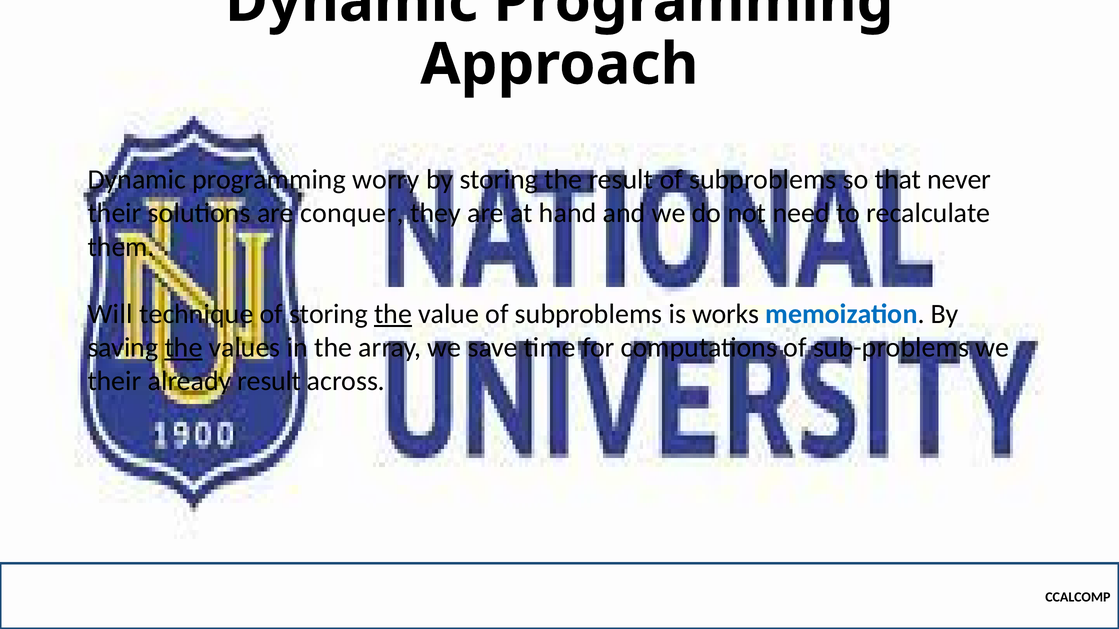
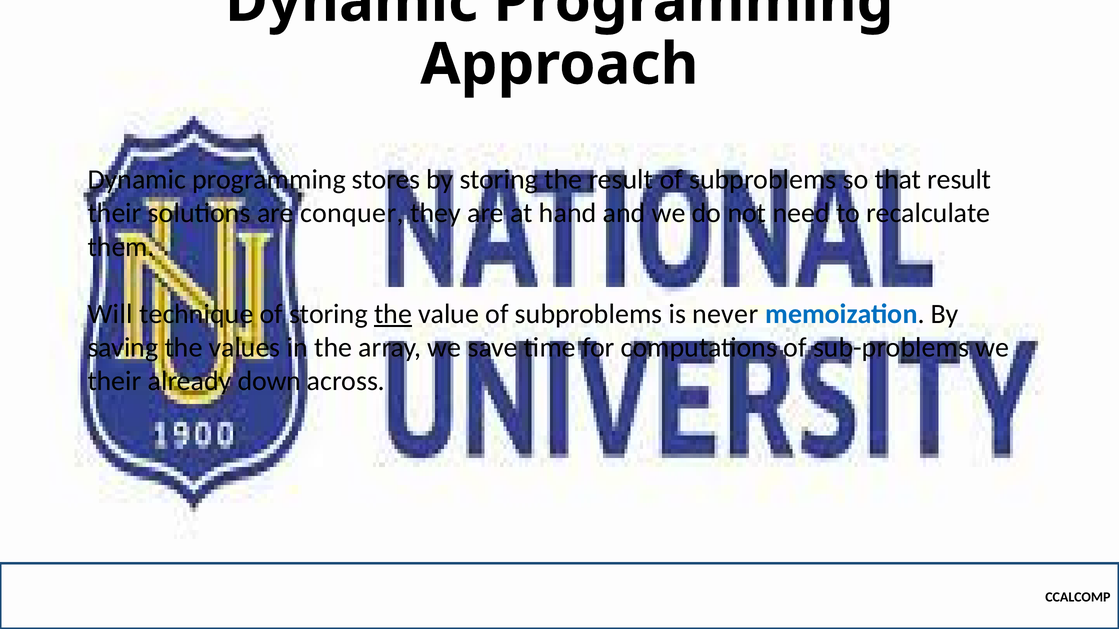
worry: worry -> stores
that never: never -> result
works: works -> never
the at (184, 348) underline: present -> none
already result: result -> down
